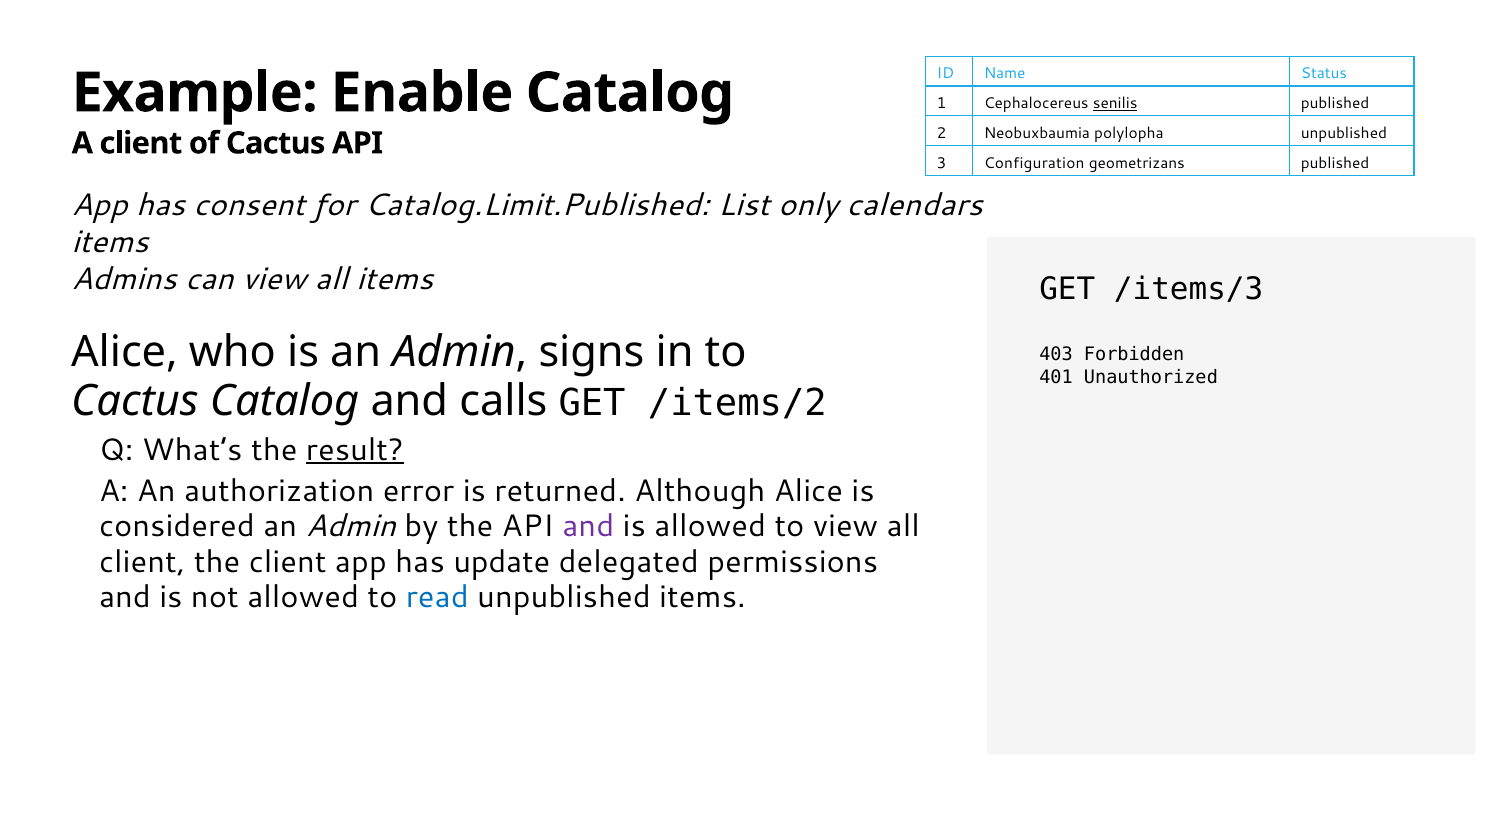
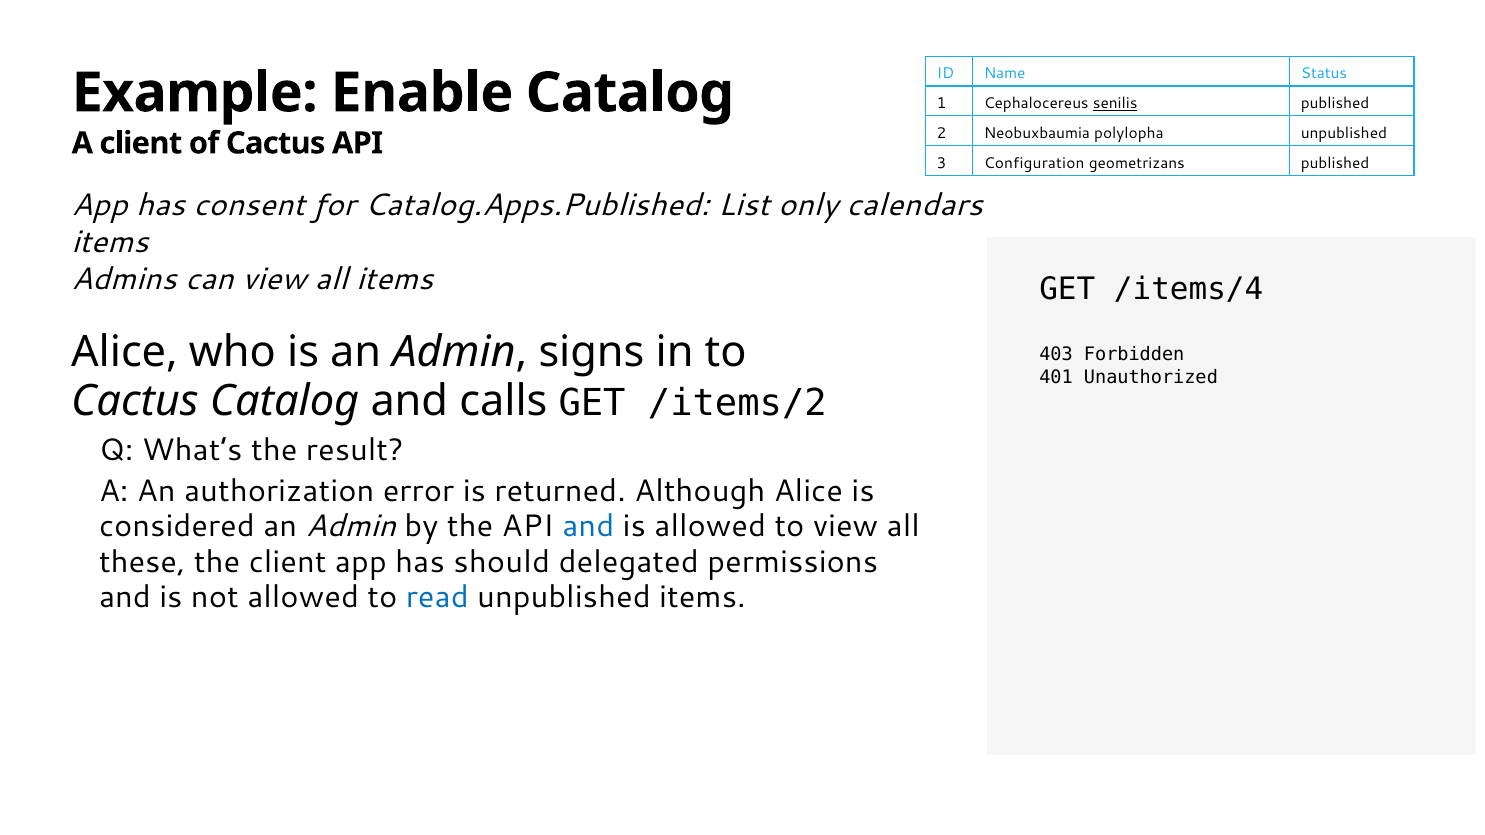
Catalog.Limit.Published: Catalog.Limit.Published -> Catalog.Apps.Published
/items/3: /items/3 -> /items/4
result underline: present -> none
and at (588, 527) colour: purple -> blue
client at (142, 562): client -> these
update: update -> should
